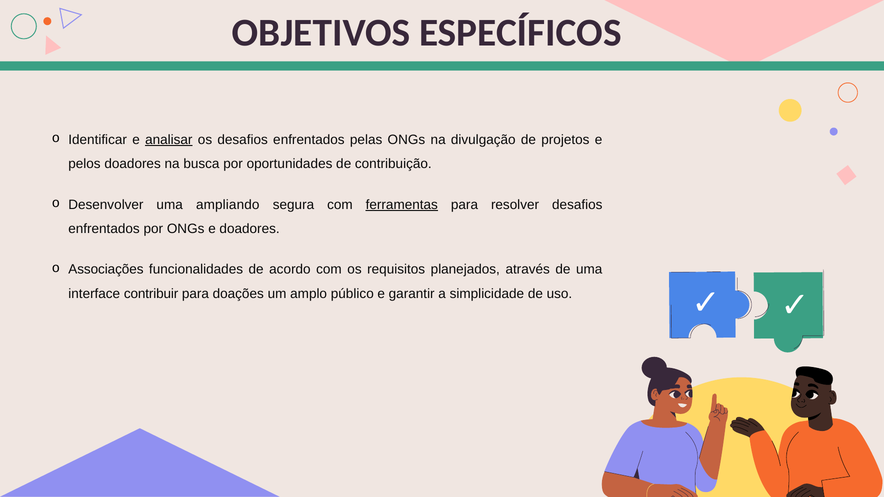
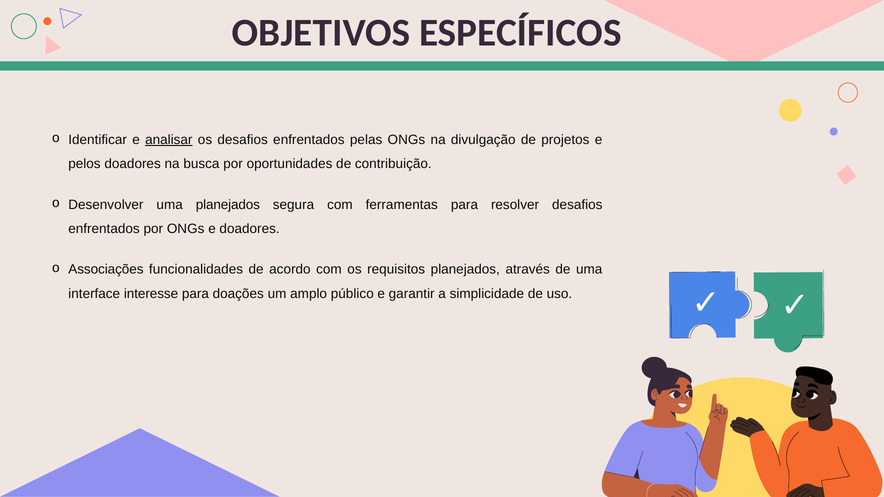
uma ampliando: ampliando -> planejados
ferramentas underline: present -> none
contribuir: contribuir -> interesse
